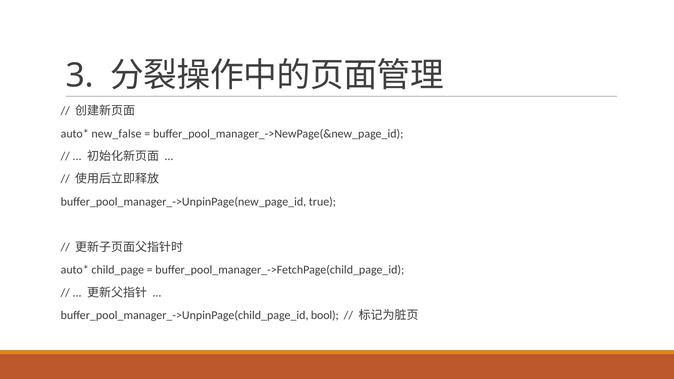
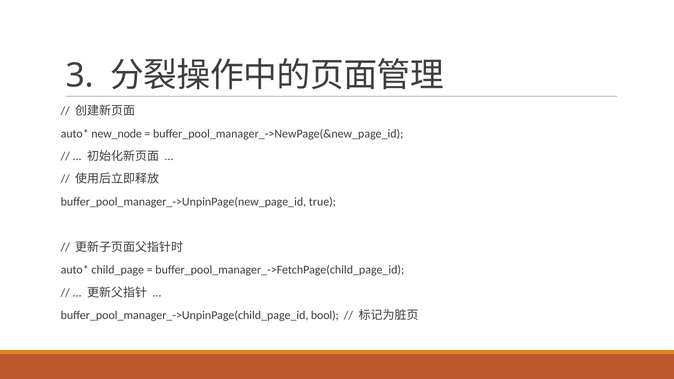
new_false: new_false -> new_node
